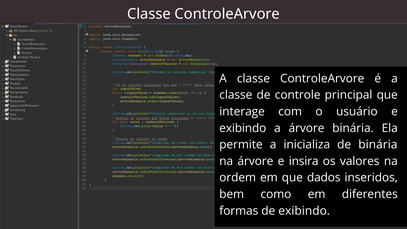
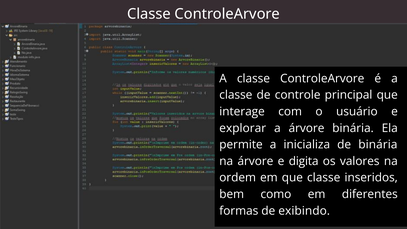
exibindo at (243, 128): exibindo -> explorar
insira: insira -> digita
que dados: dados -> classe
